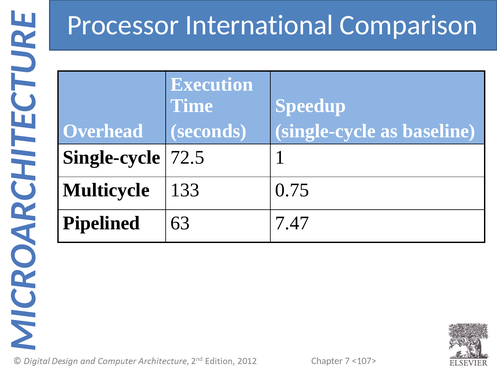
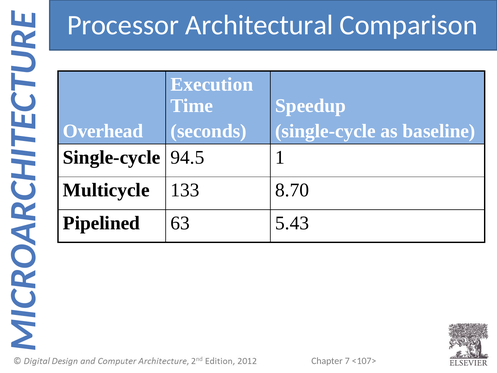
International: International -> Architectural
72.5: 72.5 -> 94.5
0.75: 0.75 -> 8.70
7.47: 7.47 -> 5.43
